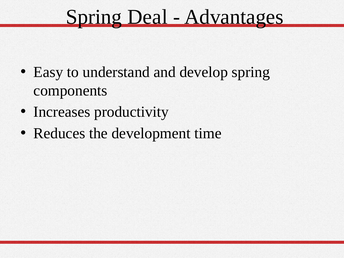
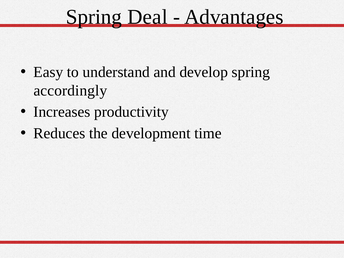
components: components -> accordingly
